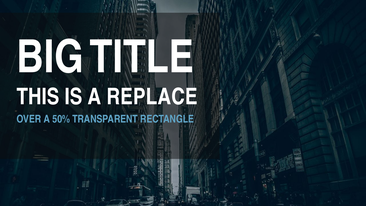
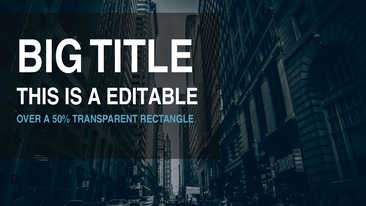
REPLACE: REPLACE -> EDITABLE
